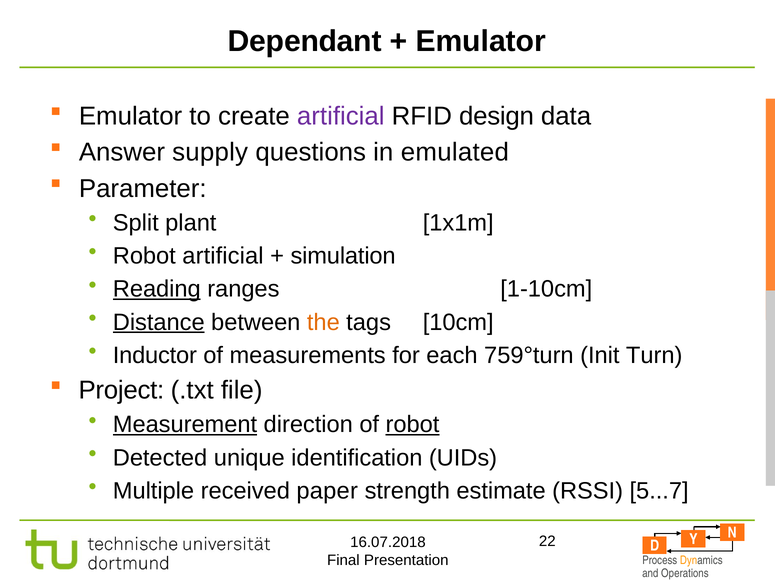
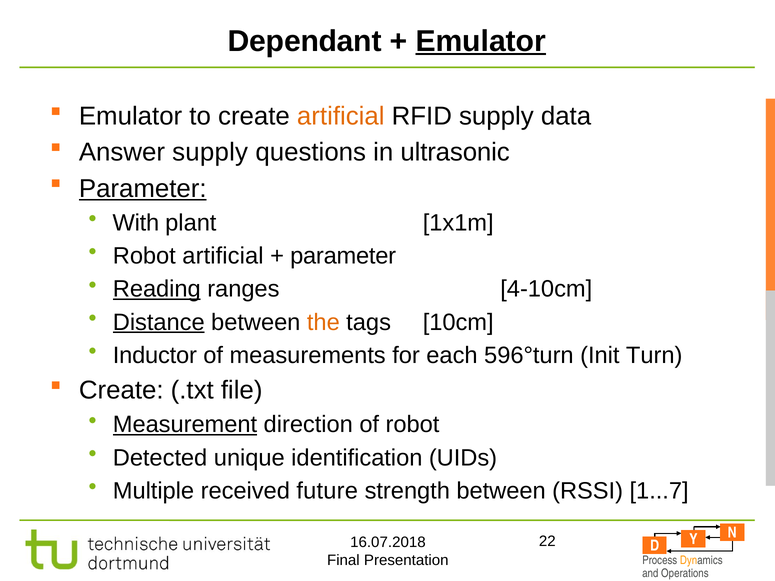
Emulator at (481, 41) underline: none -> present
artificial at (341, 116) colour: purple -> orange
RFID design: design -> supply
emulated: emulated -> ultrasonic
Parameter at (143, 189) underline: none -> present
Split: Split -> With
simulation at (343, 256): simulation -> parameter
1-10cm: 1-10cm -> 4-10cm
759°turn: 759°turn -> 596°turn
Project at (121, 391): Project -> Create
robot at (412, 425) underline: present -> none
paper: paper -> future
strength estimate: estimate -> between
5...7: 5...7 -> 1...7
